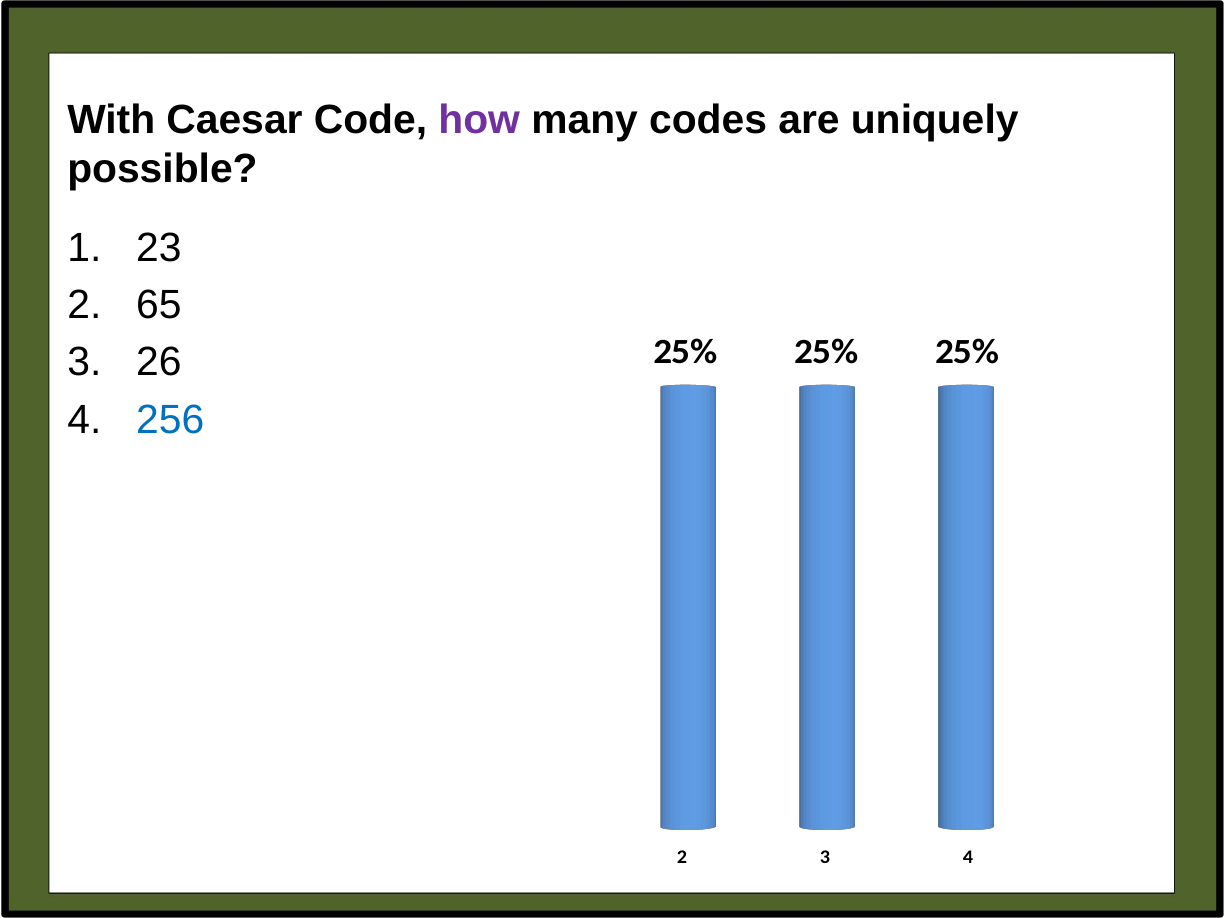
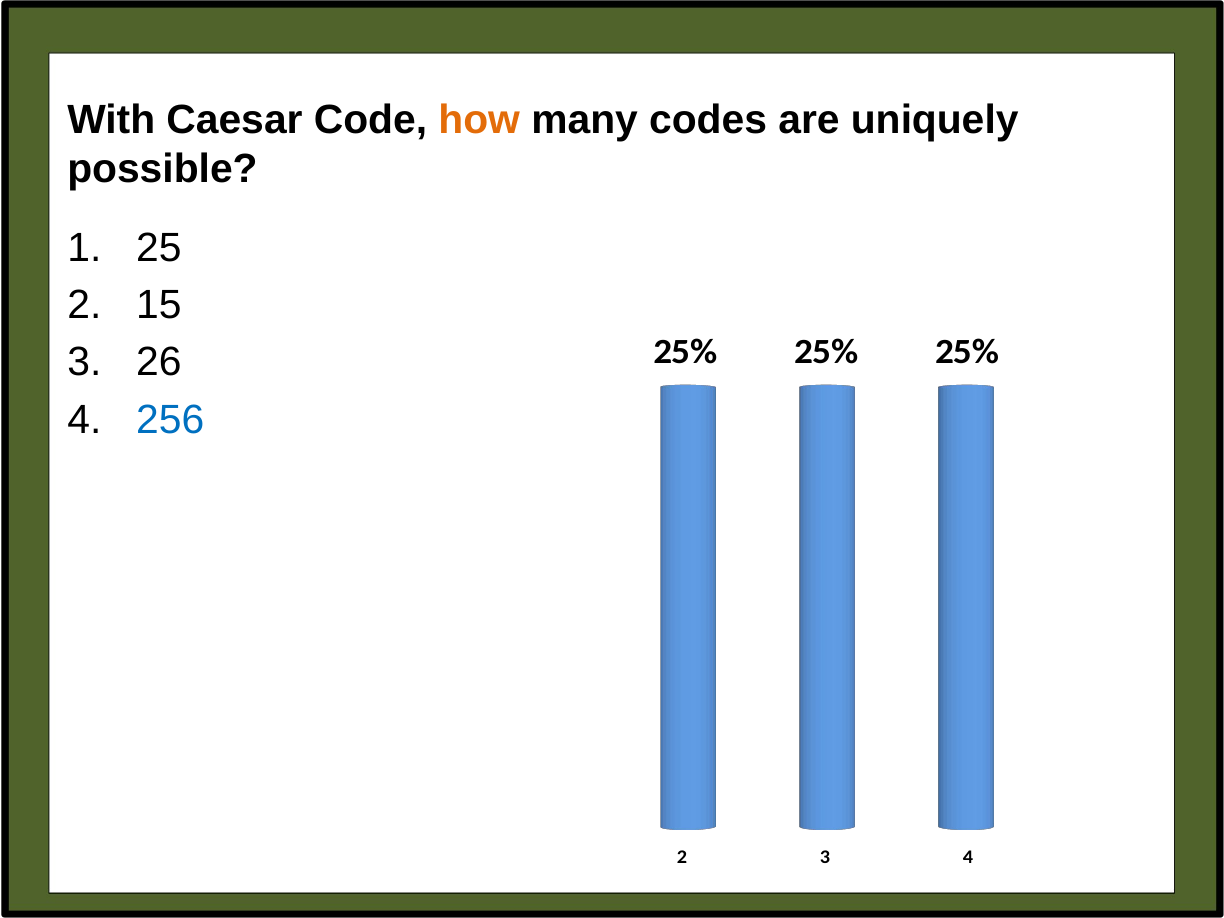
how colour: purple -> orange
23: 23 -> 25
65: 65 -> 15
